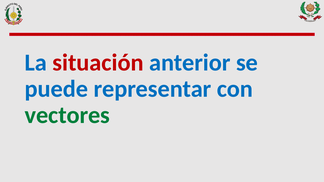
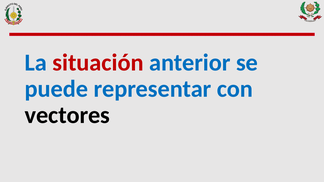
vectores colour: green -> black
